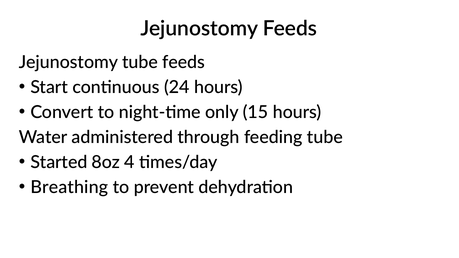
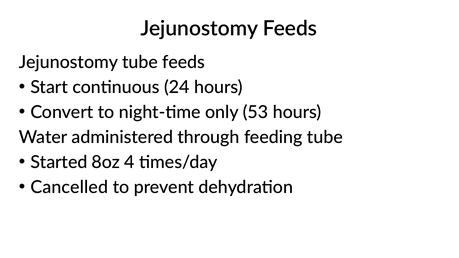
15: 15 -> 53
Breathing: Breathing -> Cancelled
